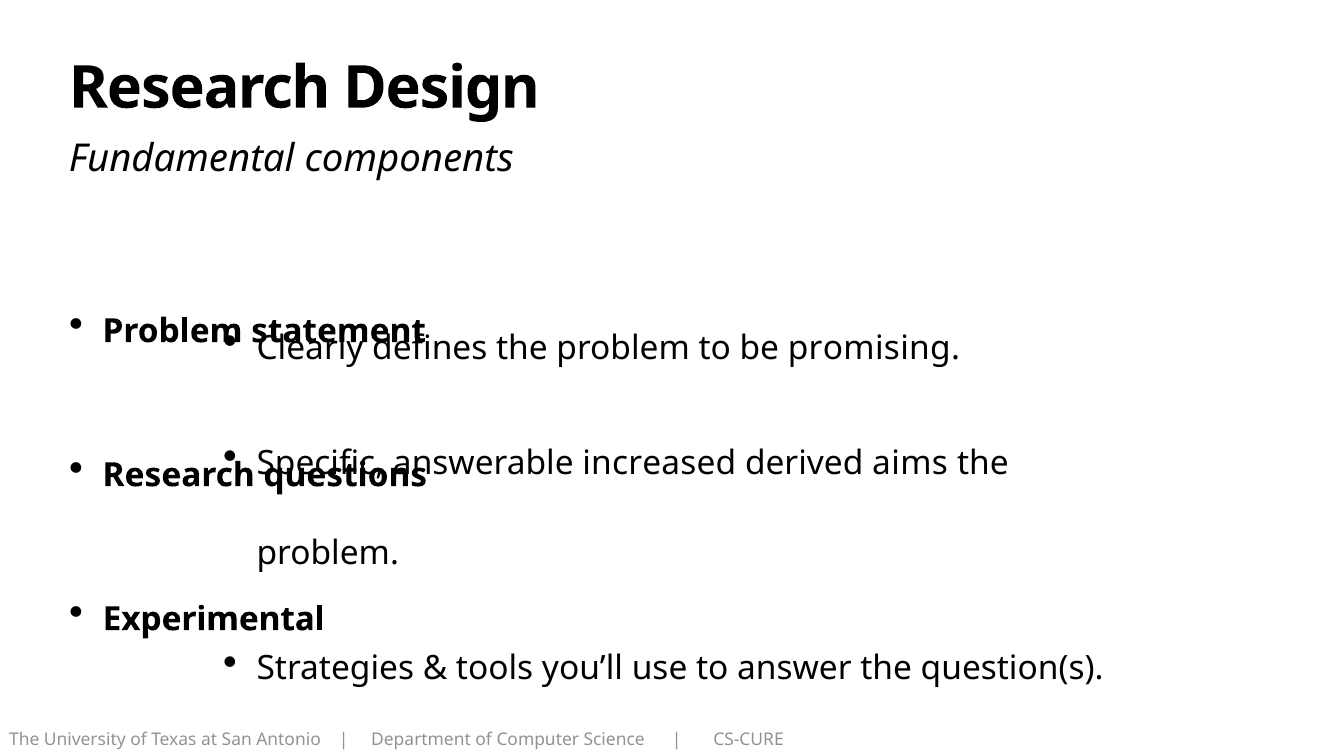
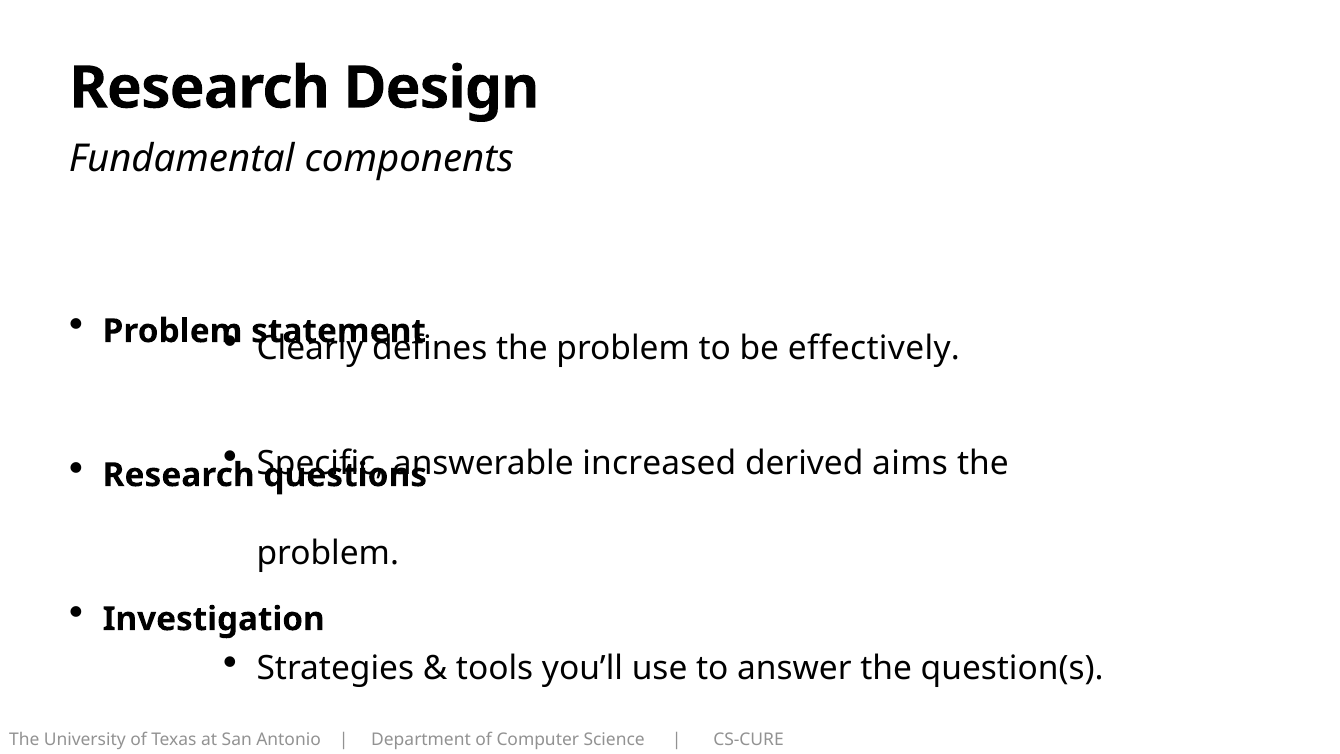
promising: promising -> effectively
Experimental: Experimental -> Investigation
